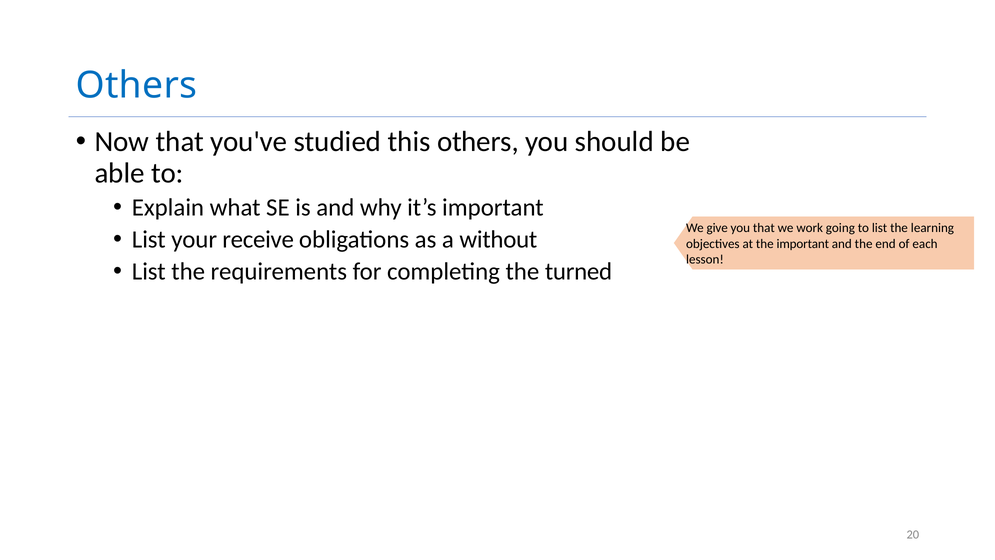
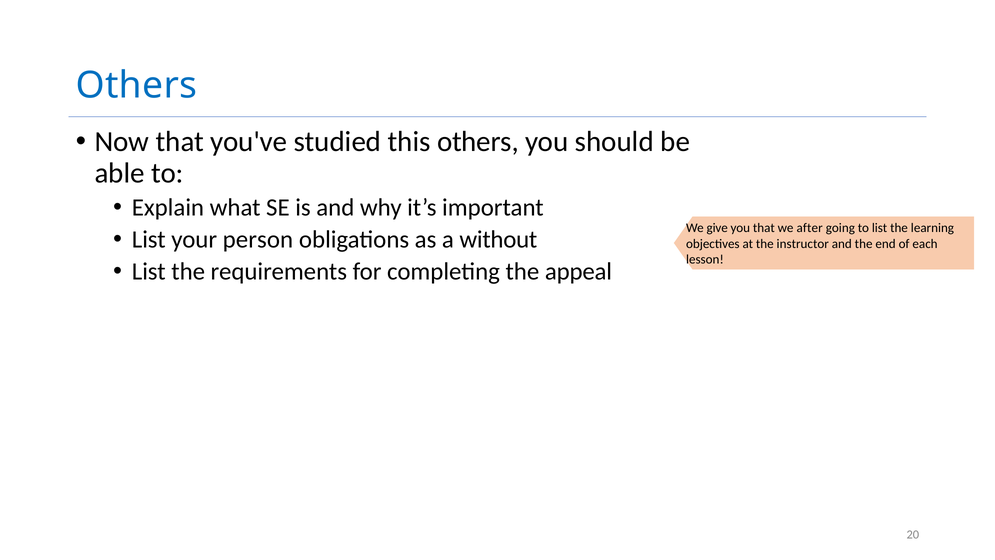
work: work -> after
receive: receive -> person
the important: important -> instructor
turned: turned -> appeal
